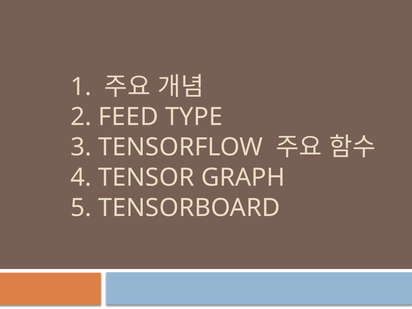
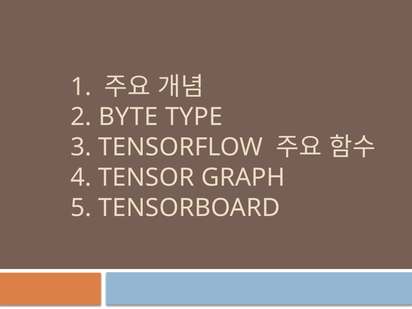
FEED: FEED -> BYTE
